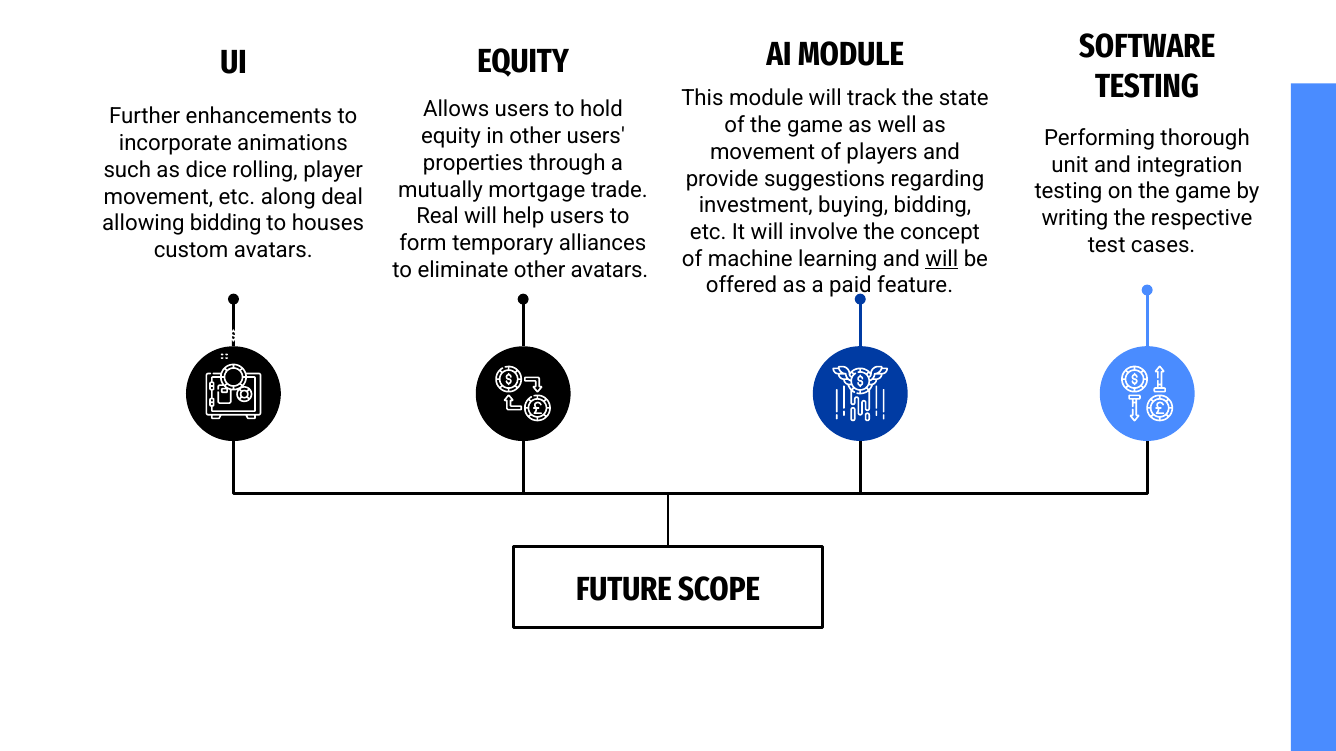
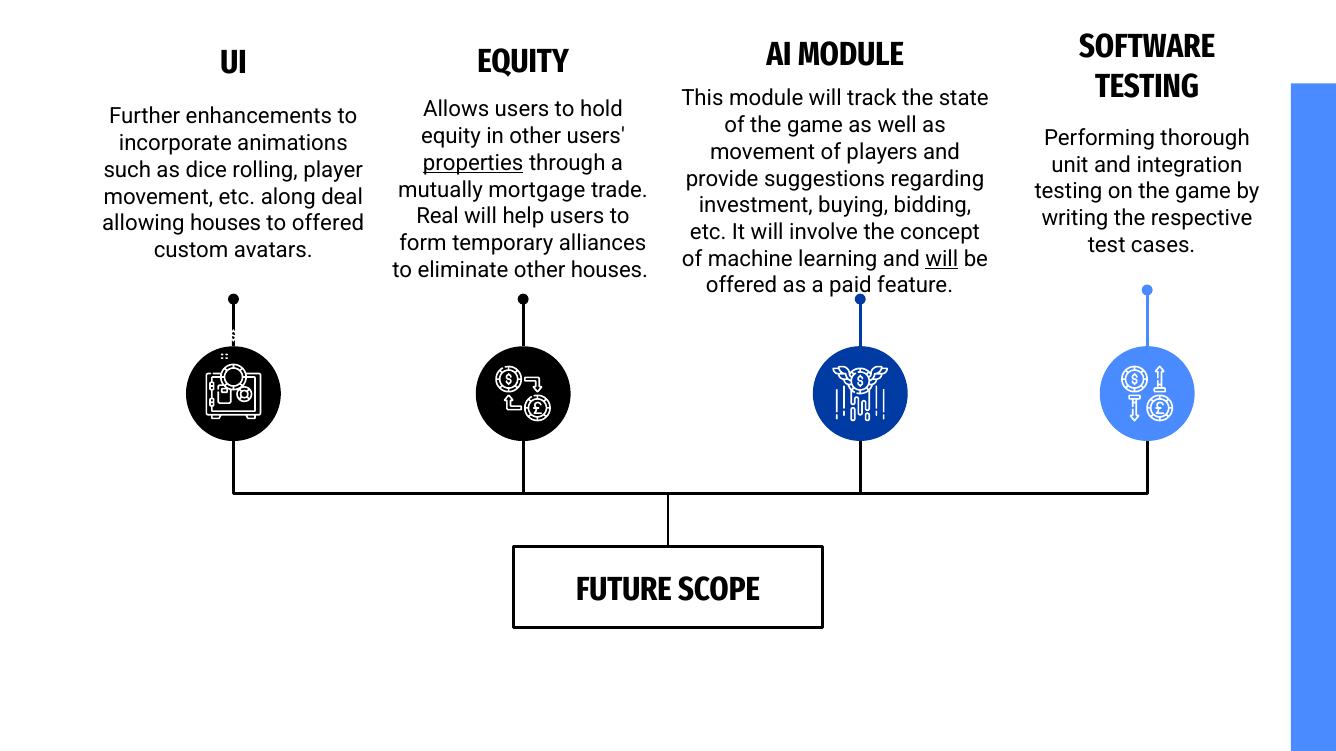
properties underline: none -> present
allowing bidding: bidding -> houses
to houses: houses -> offered
other avatars: avatars -> houses
